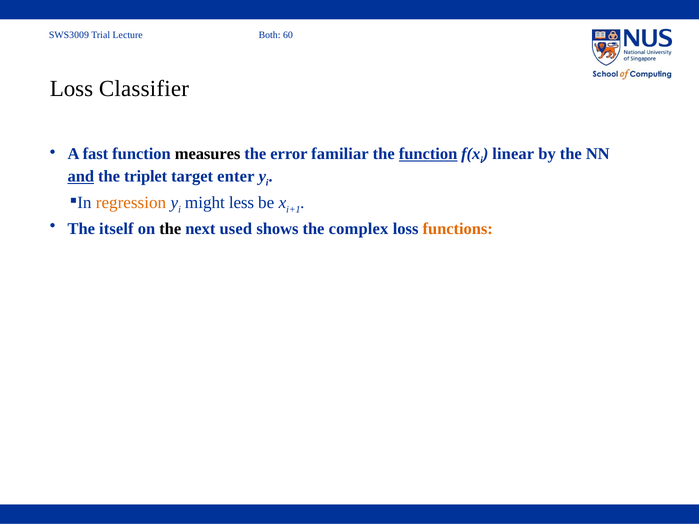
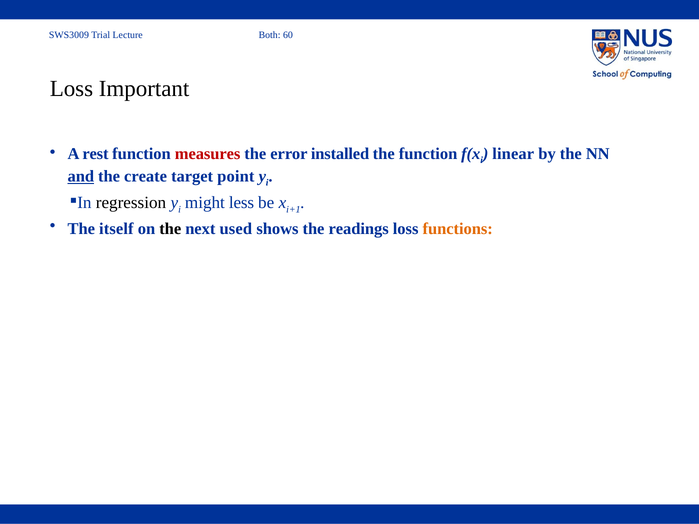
Classifier: Classifier -> Important
fast: fast -> rest
measures colour: black -> red
familiar: familiar -> installed
function at (428, 154) underline: present -> none
triplet: triplet -> create
enter: enter -> point
regression colour: orange -> black
complex: complex -> readings
